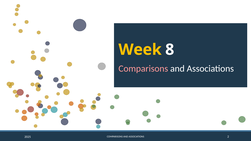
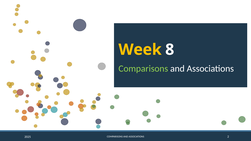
Comparisons at (143, 69) colour: pink -> light green
